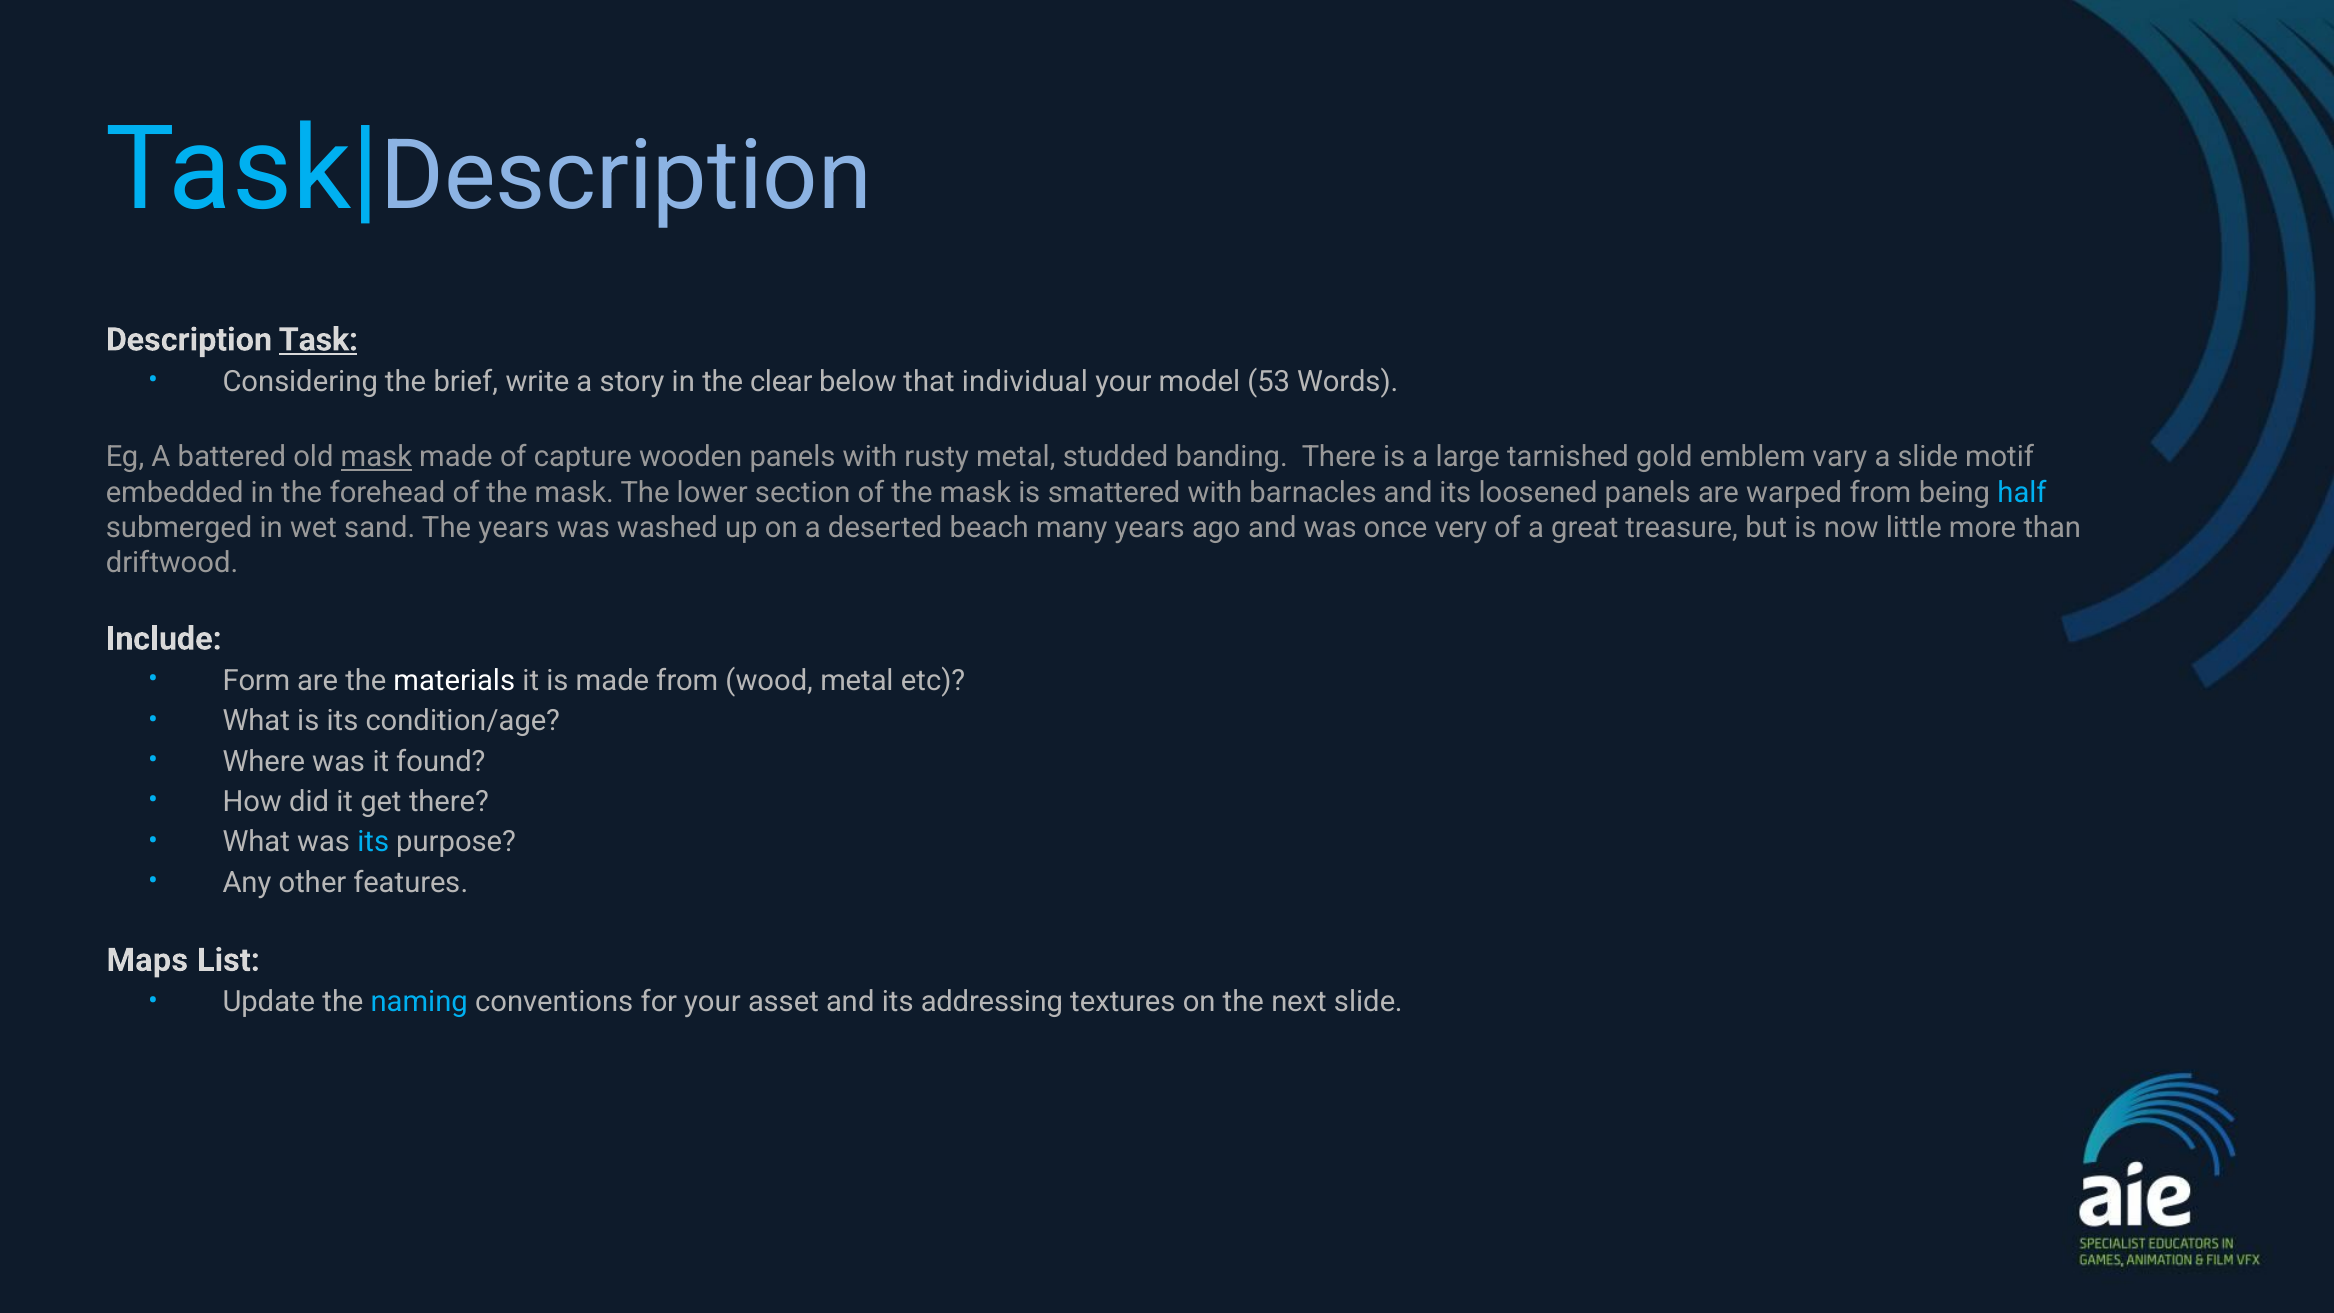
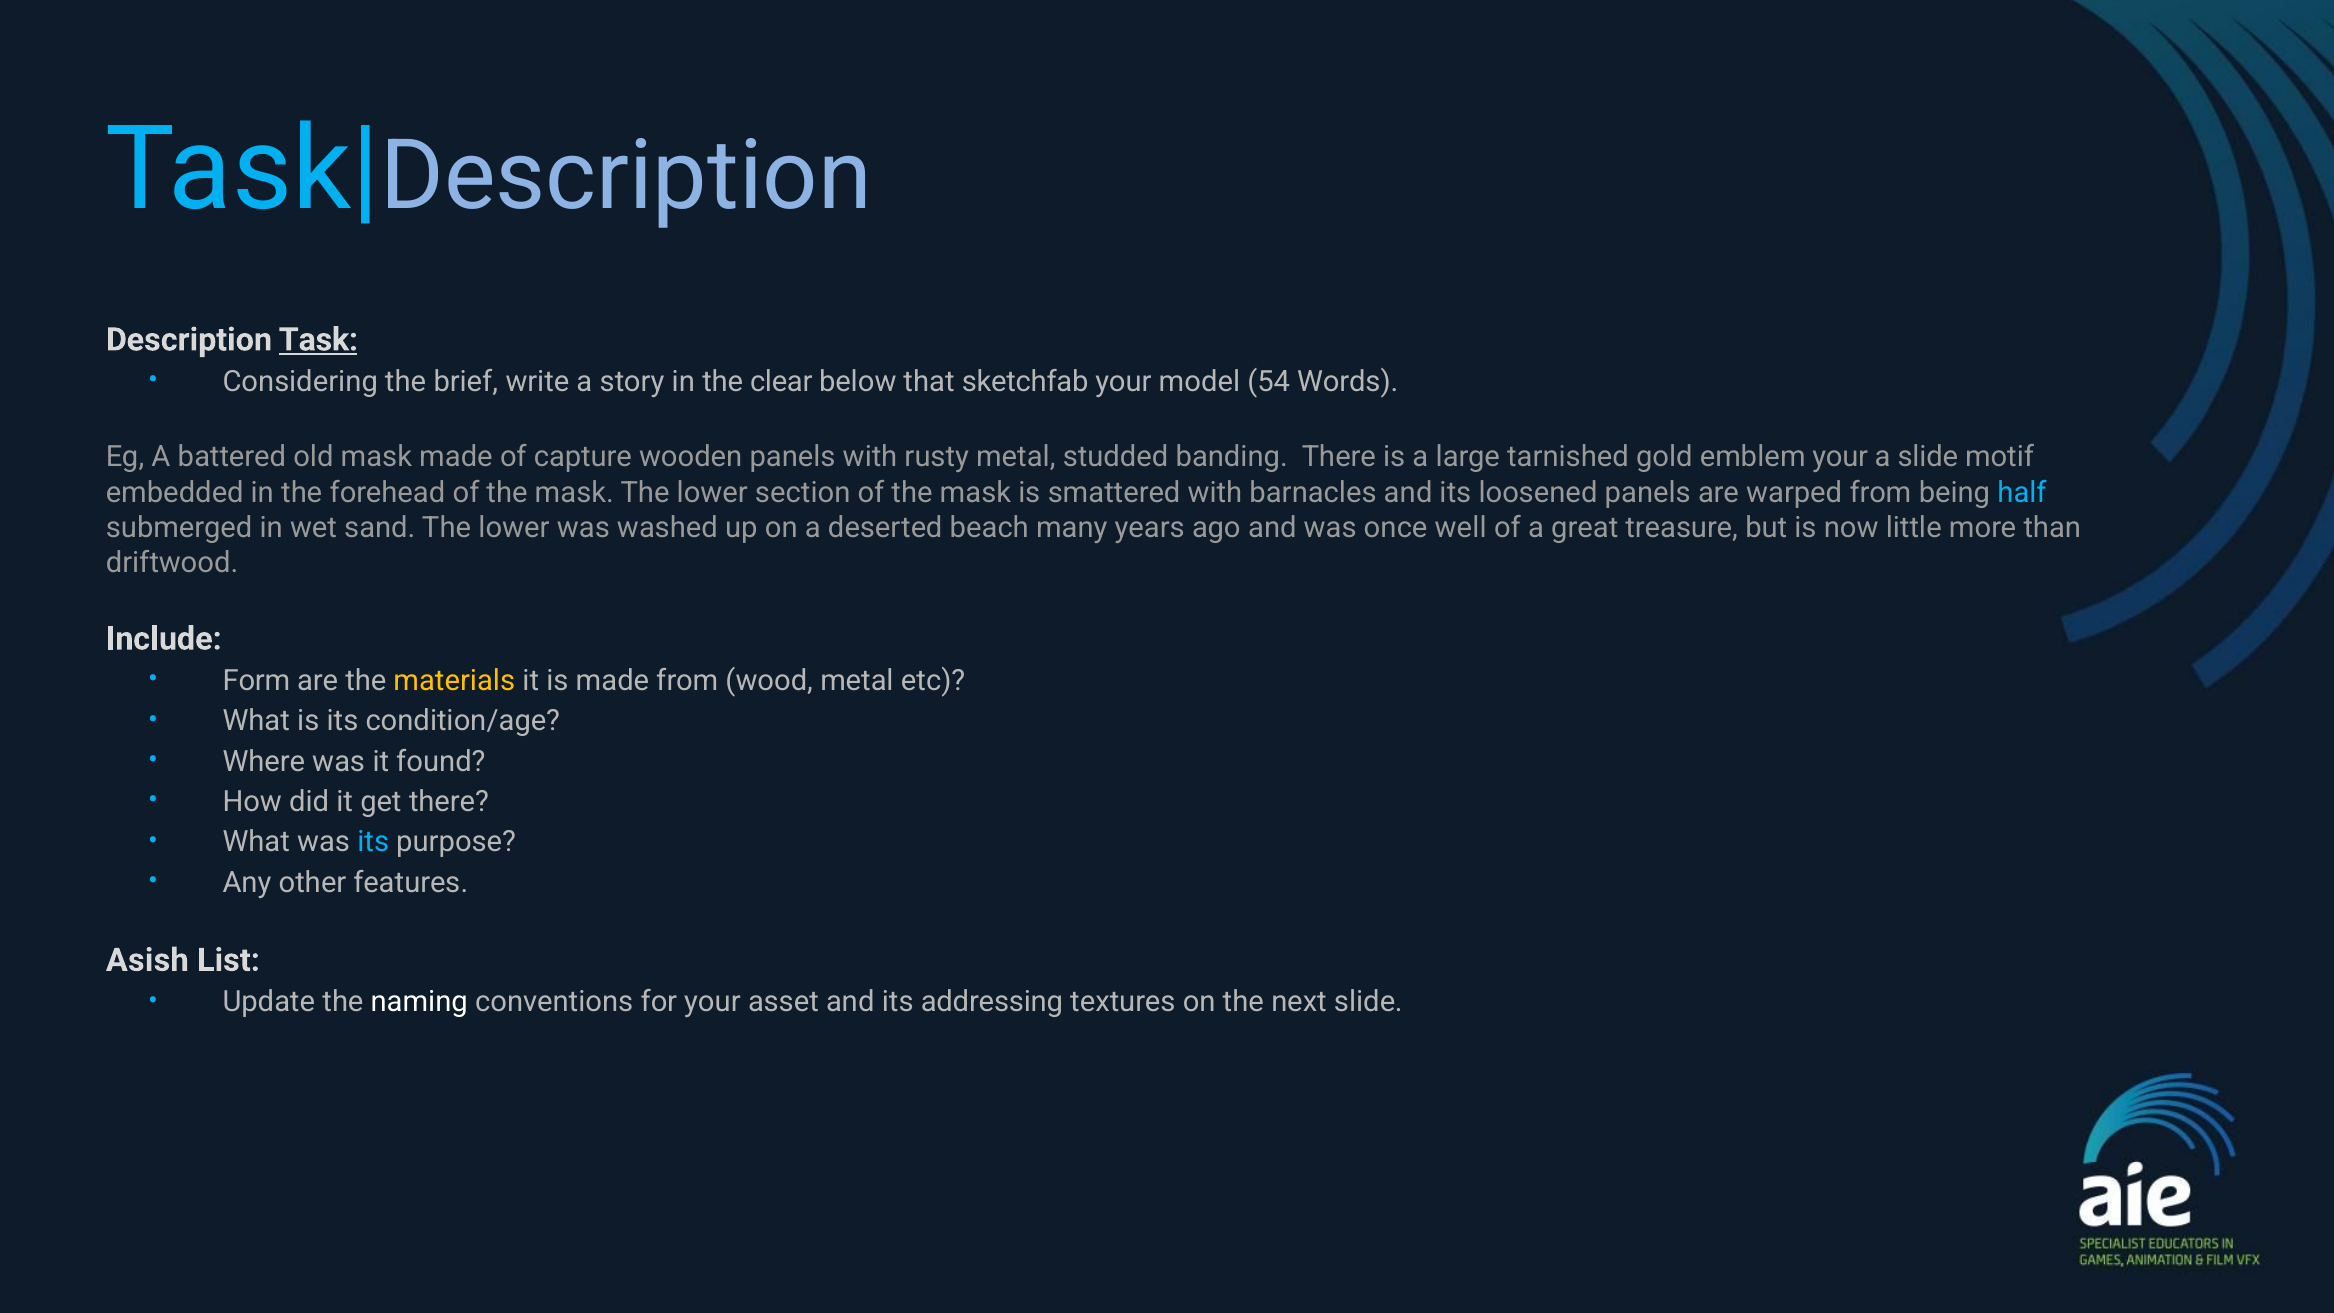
individual: individual -> sketchfab
53: 53 -> 54
mask at (376, 457) underline: present -> none
emblem vary: vary -> your
sand The years: years -> lower
very: very -> well
materials colour: white -> yellow
Maps: Maps -> Asish
naming colour: light blue -> white
